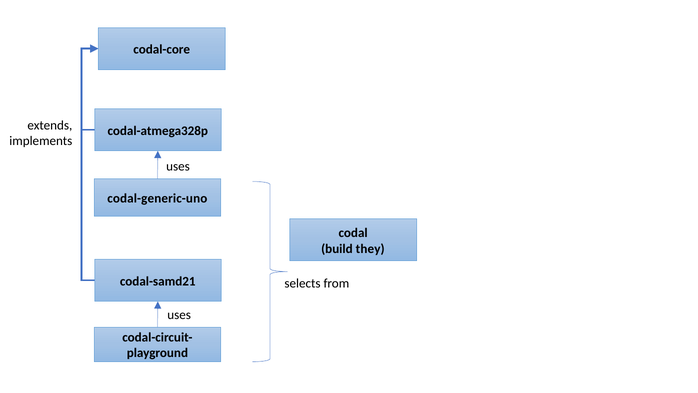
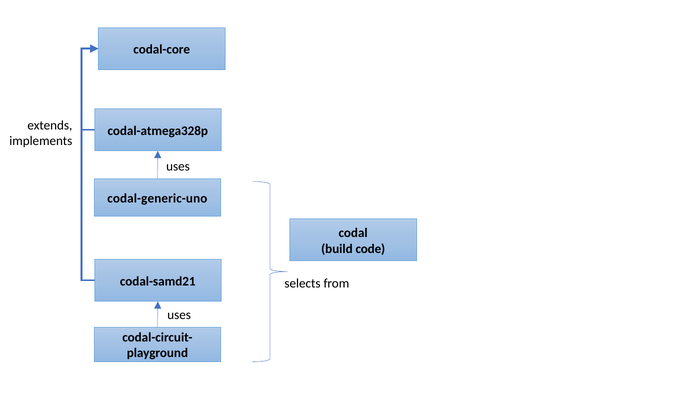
they: they -> code
